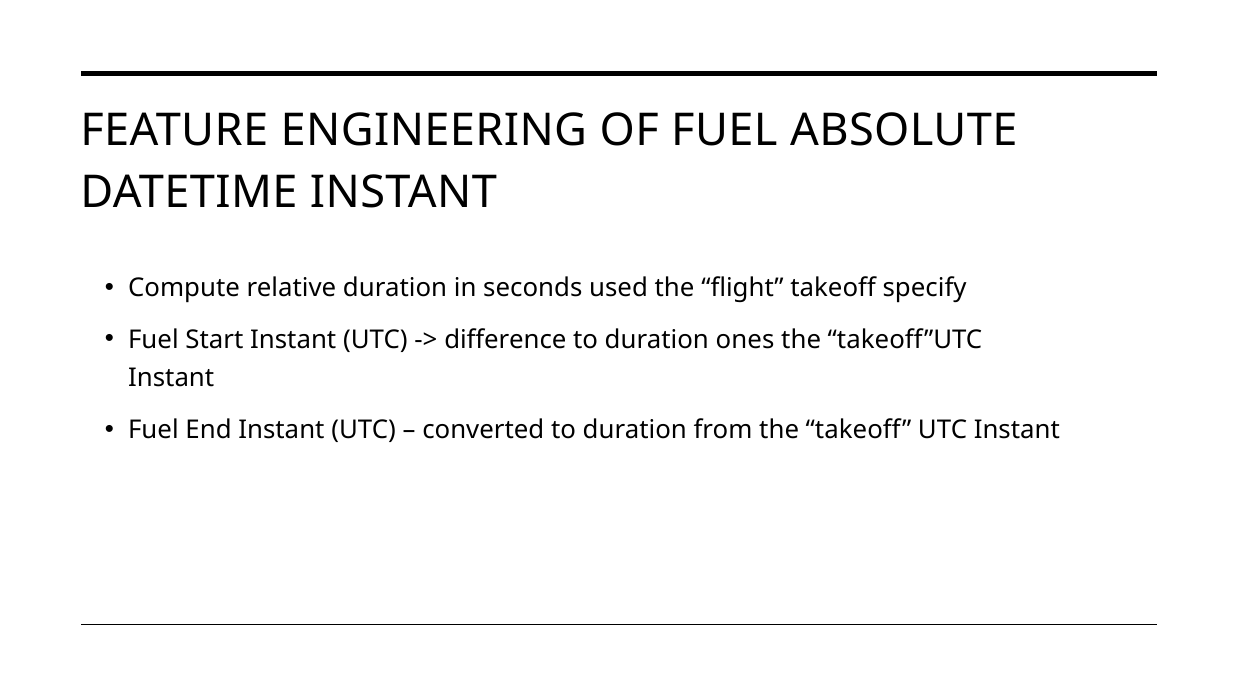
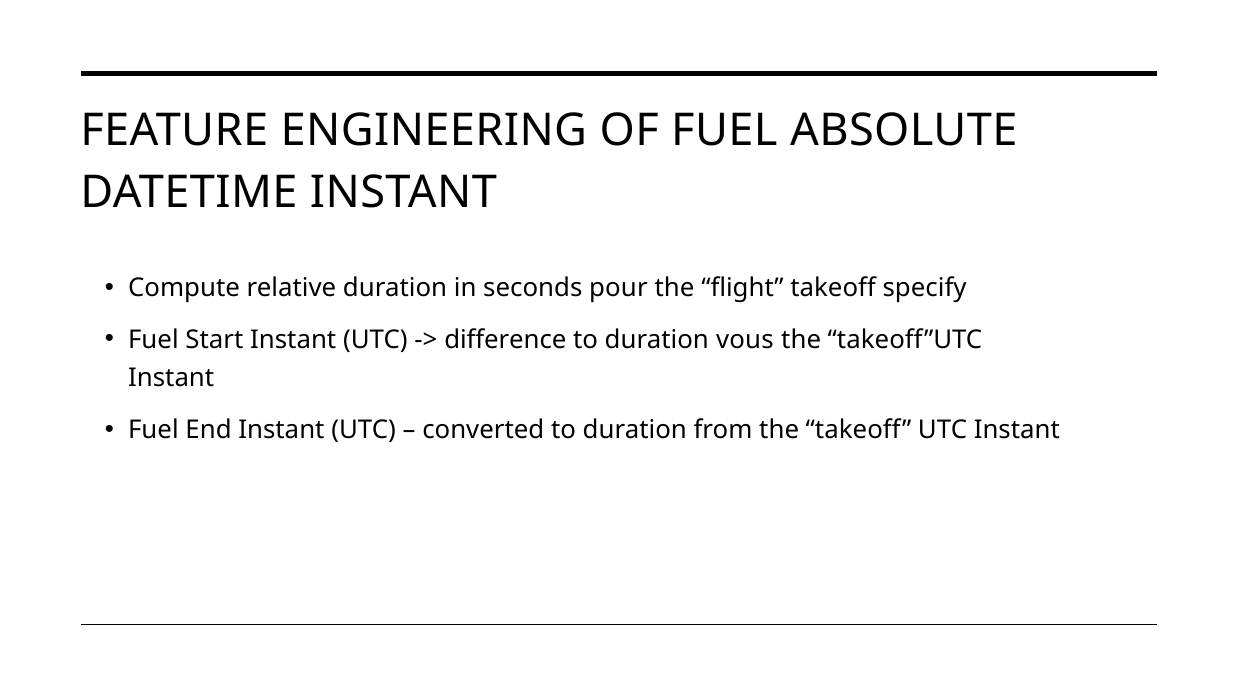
used: used -> pour
ones: ones -> vous
